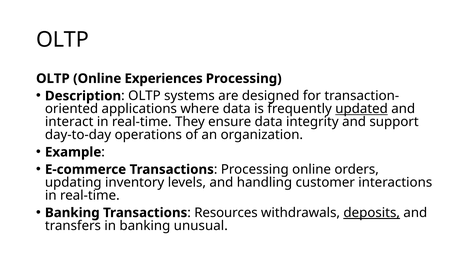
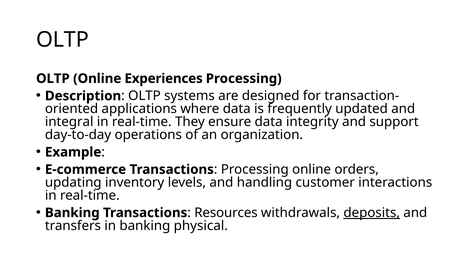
updated underline: present -> none
interact: interact -> integral
unusual: unusual -> physical
